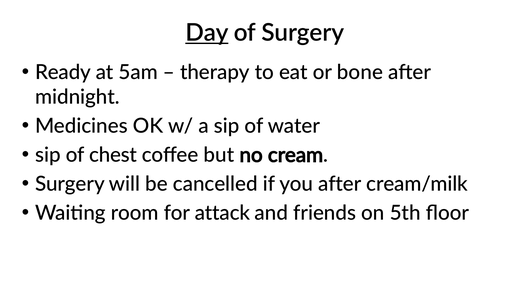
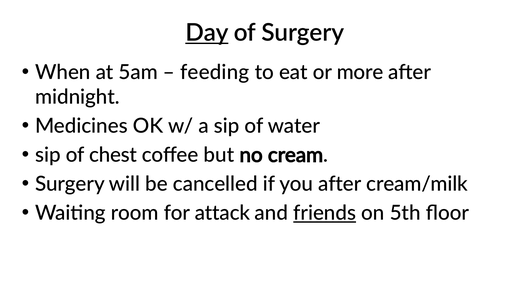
Ready: Ready -> When
therapy: therapy -> feeding
bone: bone -> more
friends underline: none -> present
